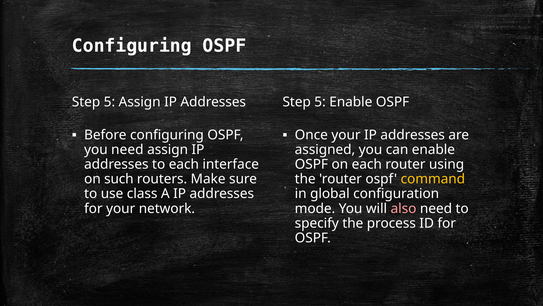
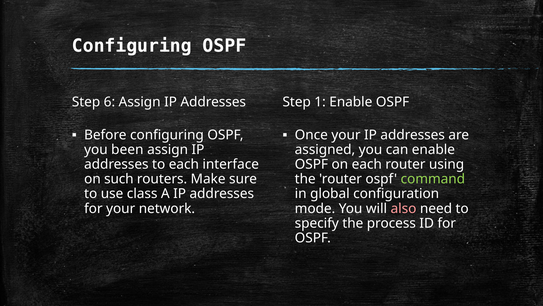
5 at (109, 102): 5 -> 6
5 at (320, 102): 5 -> 1
you need: need -> been
command colour: yellow -> light green
